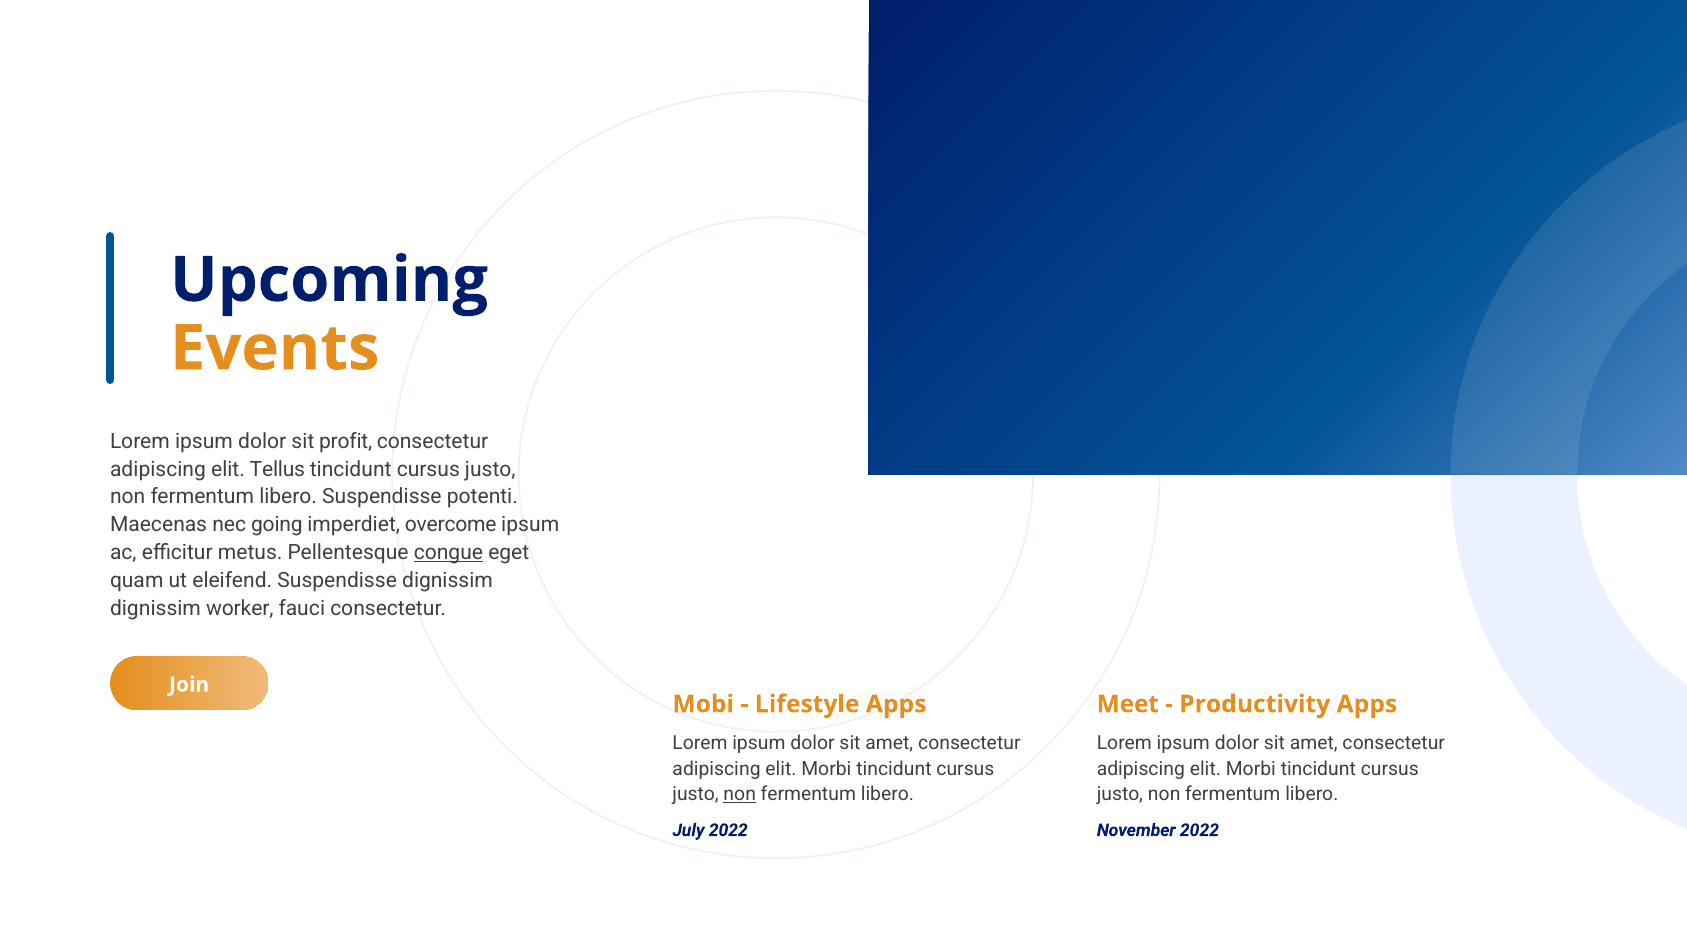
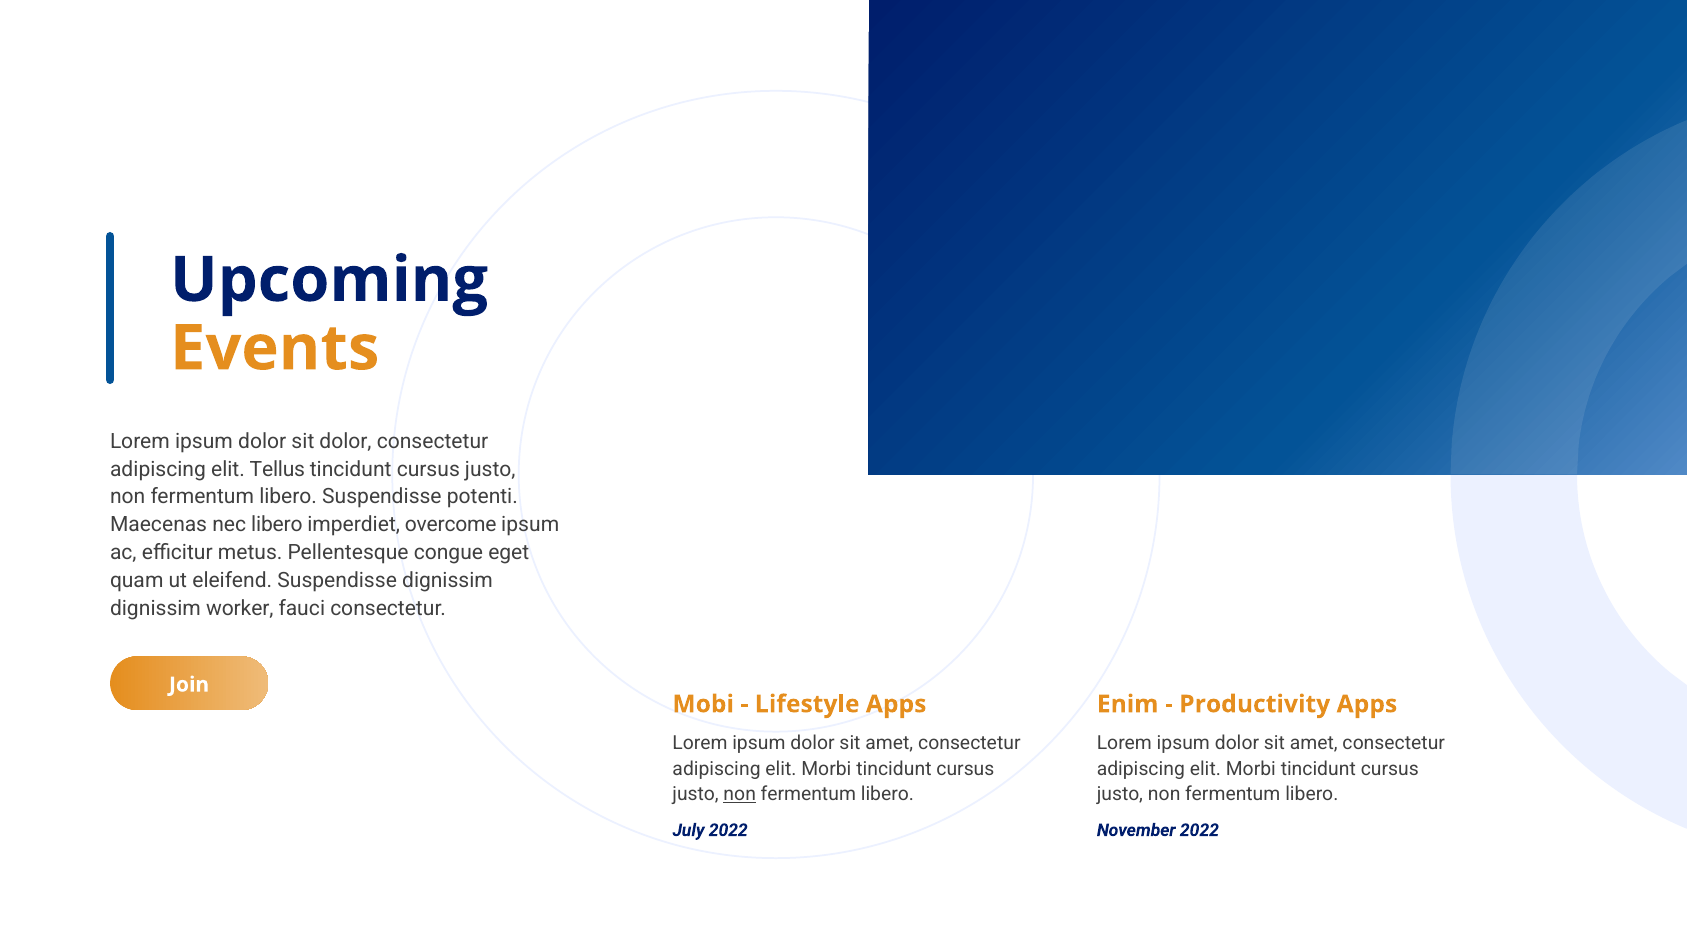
sit profit: profit -> dolor
nec going: going -> libero
congue underline: present -> none
Meet: Meet -> Enim
